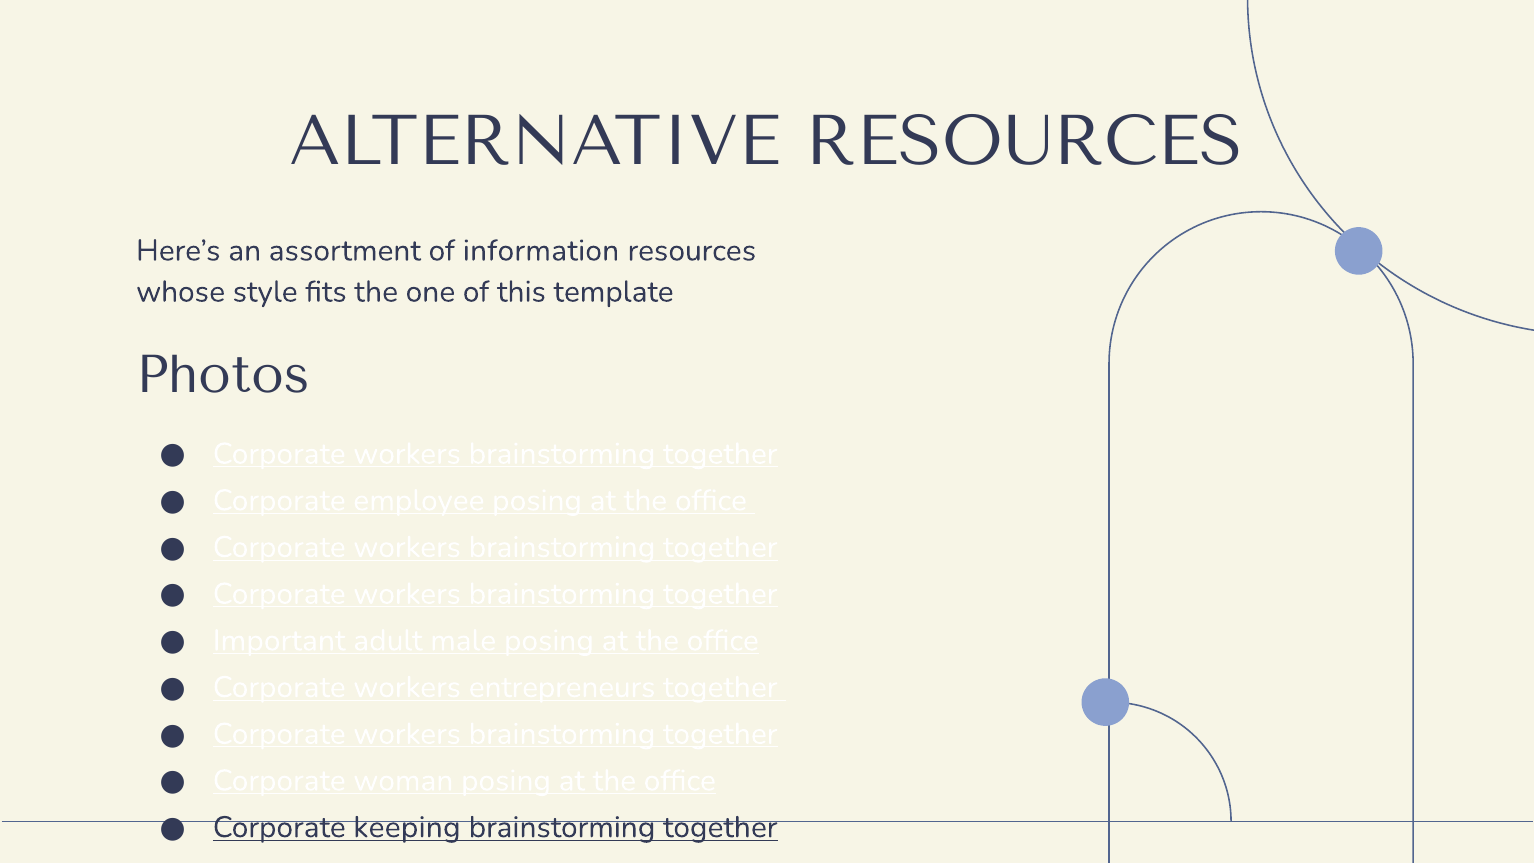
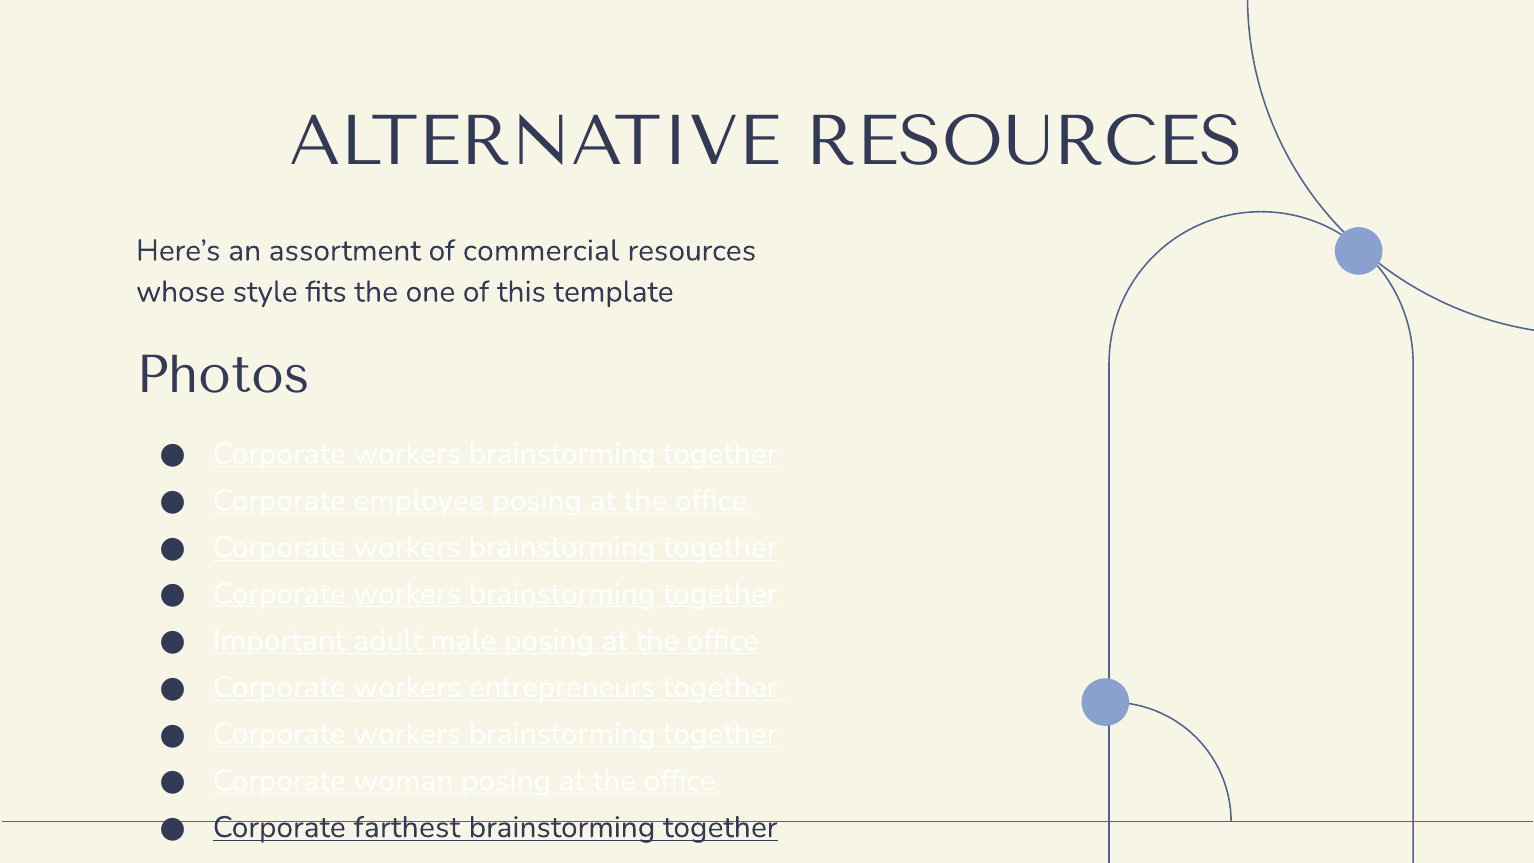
information: information -> commercial
keeping: keeping -> farthest
